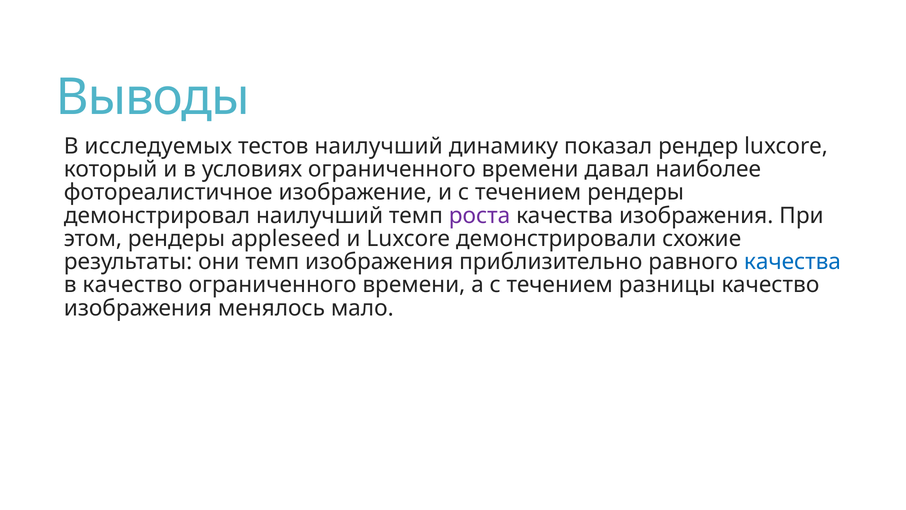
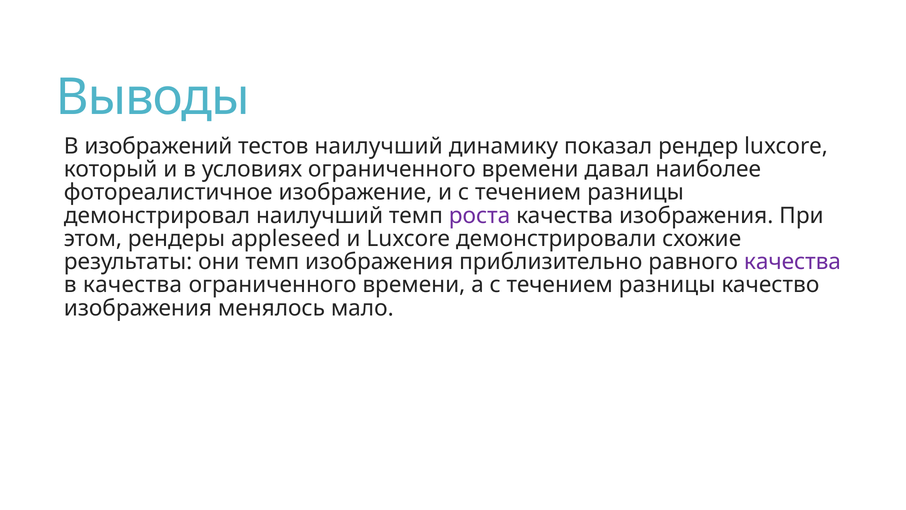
исследуемых: исследуемых -> изображений
и с течением рендеры: рендеры -> разницы
качества at (792, 262) colour: blue -> purple
в качество: качество -> качества
